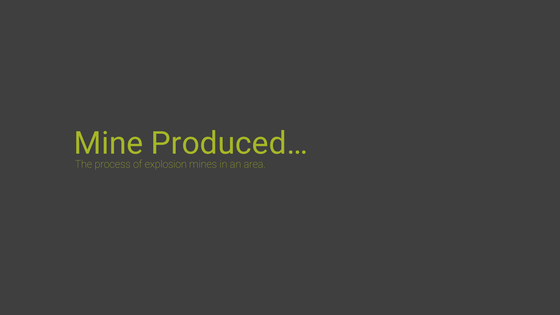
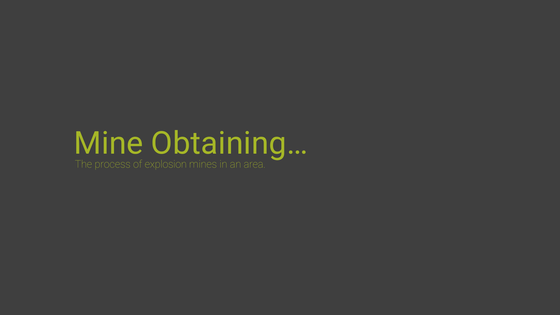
Produced…: Produced… -> Obtaining…
